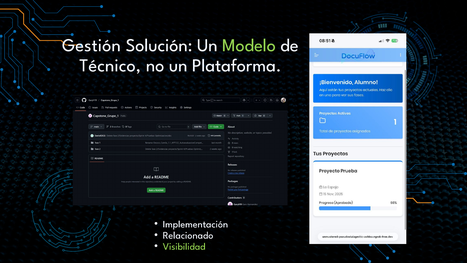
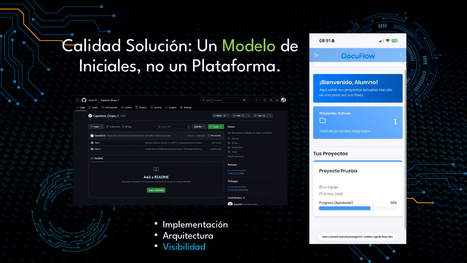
Gestión: Gestión -> Calidad
Técnico: Técnico -> Iniciales
Relacionado: Relacionado -> Arquitectura
Visibilidad colour: light green -> light blue
